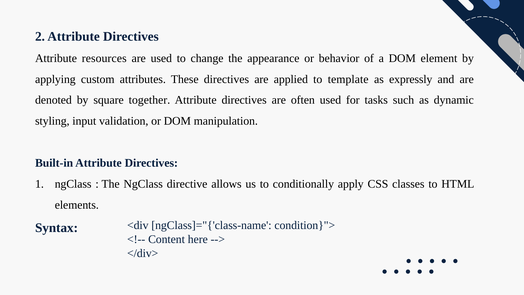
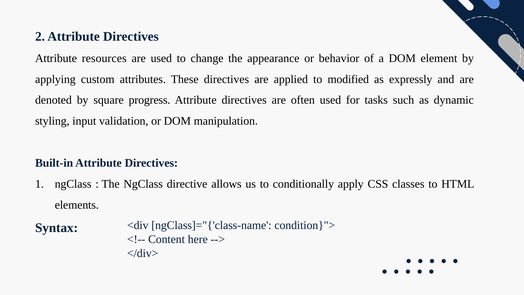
template: template -> modified
together: together -> progress
